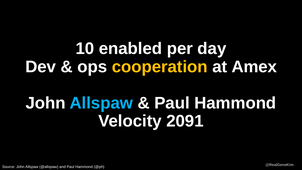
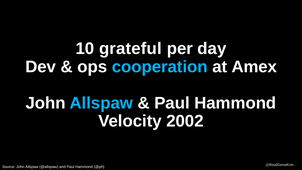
enabled: enabled -> grateful
cooperation colour: yellow -> light blue
2091: 2091 -> 2002
